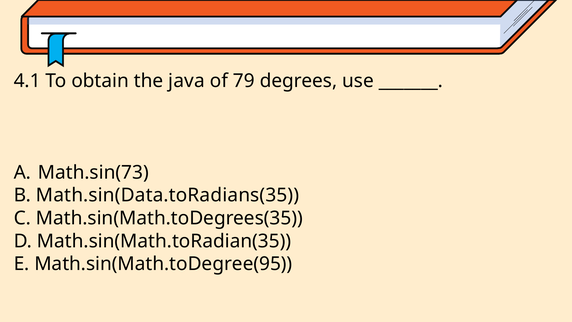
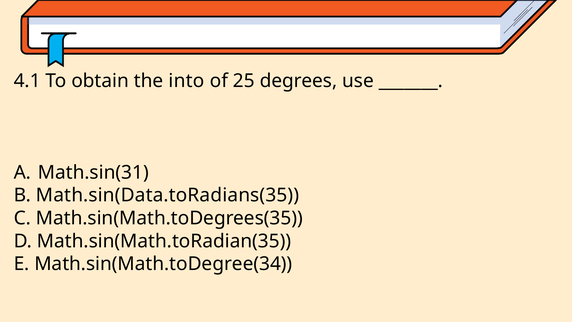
java: java -> into
79: 79 -> 25
Math.sin(73: Math.sin(73 -> Math.sin(31
Math.sin(Math.toDegree(95: Math.sin(Math.toDegree(95 -> Math.sin(Math.toDegree(34
